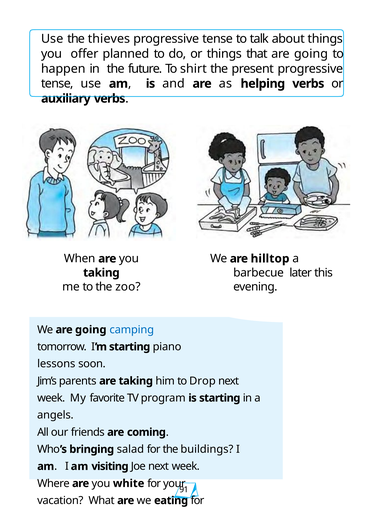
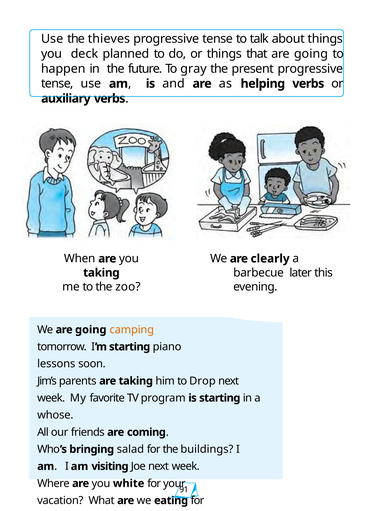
offer: offer -> deck
shirt: shirt -> gray
hilltop: hilltop -> clearly
camping colour: blue -> orange
angels: angels -> whose
